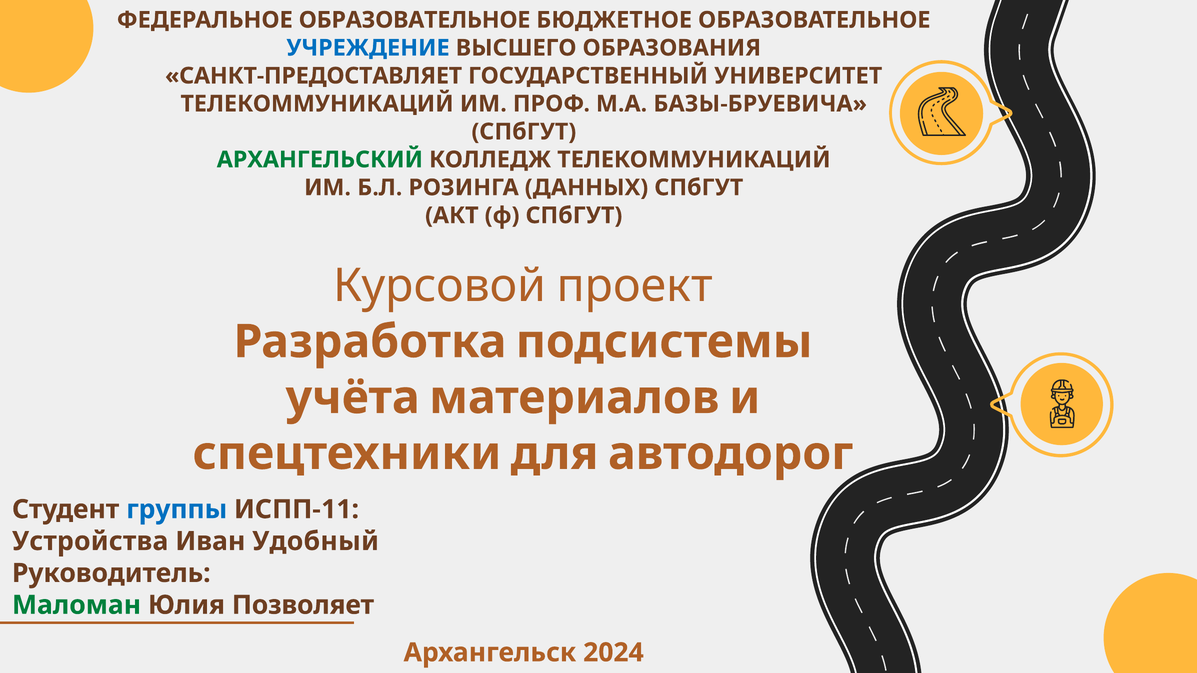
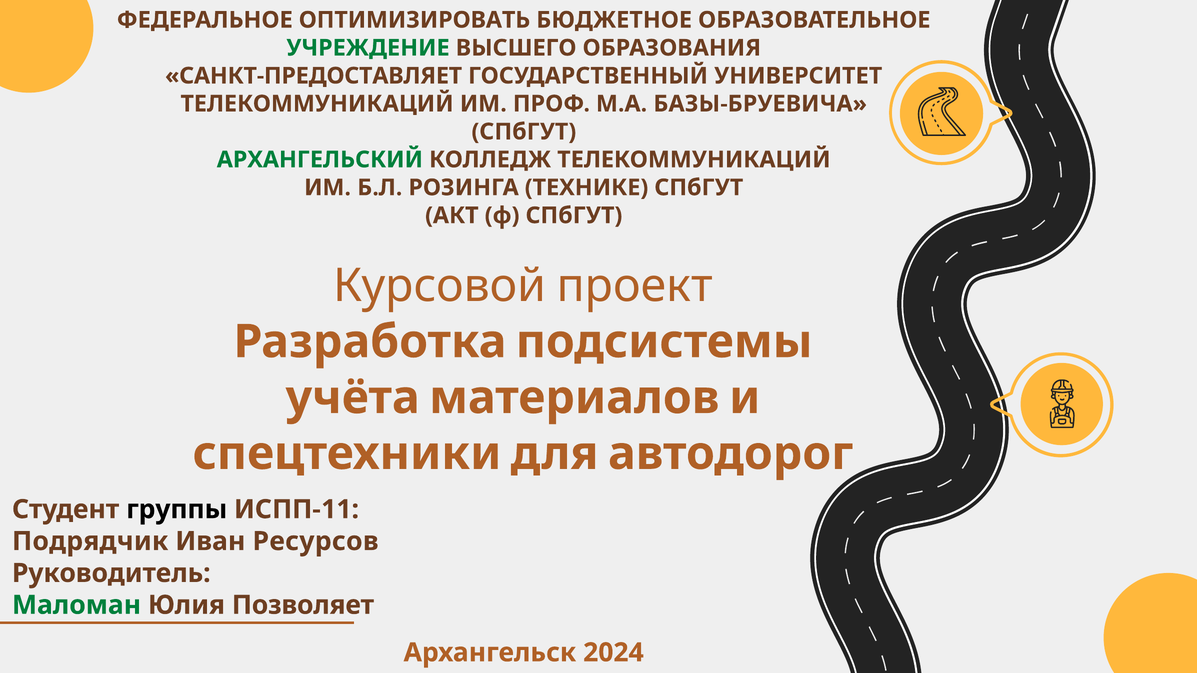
ФЕДЕРАЛЬНОЕ ОБРАЗОВАТЕЛЬНОЕ: ОБРАЗОВАТЕЛЬНОЕ -> ОПТИМИЗИРОВАТЬ
УЧРЕЖДЕНИЕ colour: blue -> green
ДАННЫХ: ДАННЫХ -> ТЕХНИКЕ
группы colour: blue -> black
Устройства: Устройства -> Подрядчик
Удобный: Удобный -> Ресурсов
